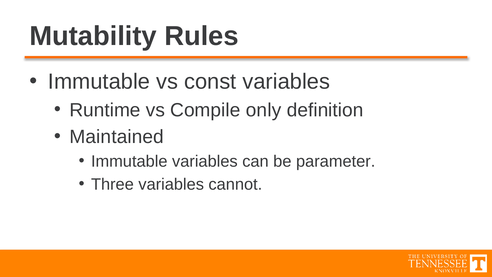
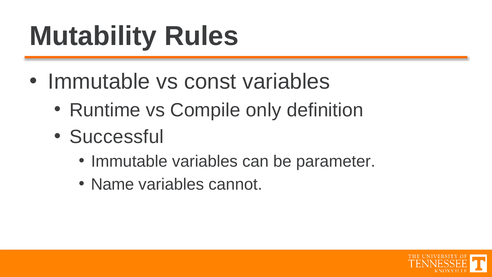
Maintained: Maintained -> Successful
Three: Three -> Name
